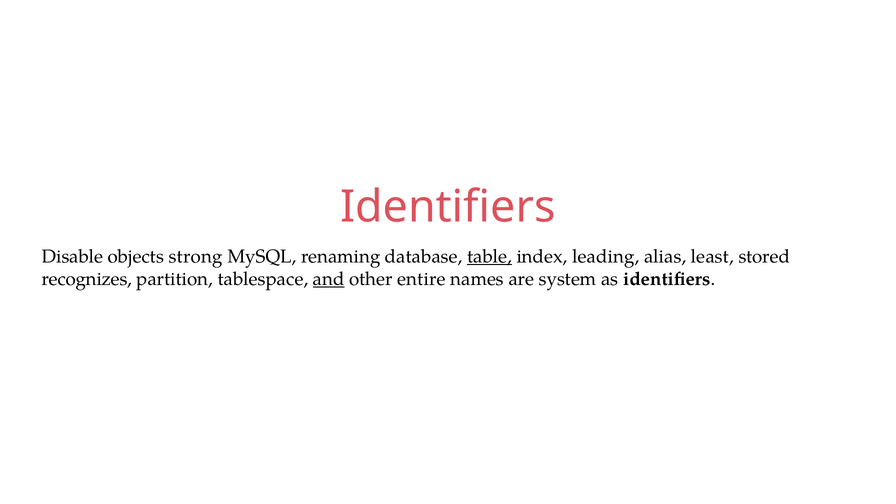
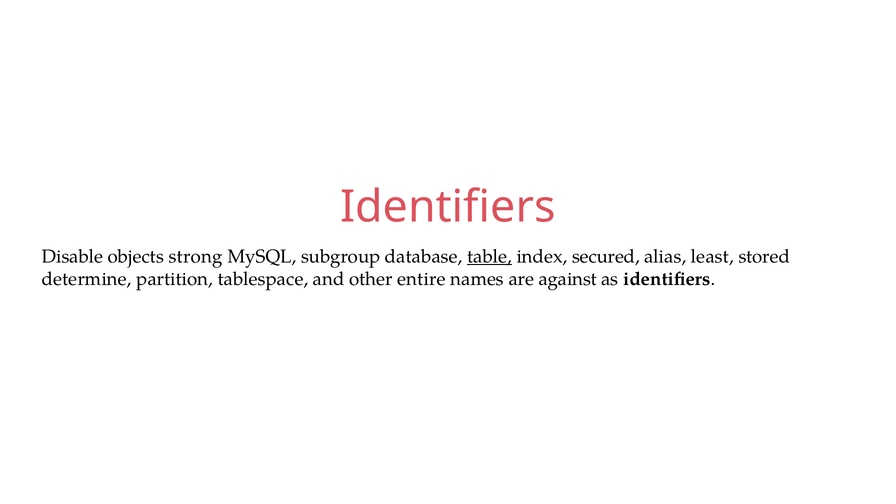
renaming: renaming -> subgroup
leading: leading -> secured
recognizes: recognizes -> determine
and underline: present -> none
system: system -> against
